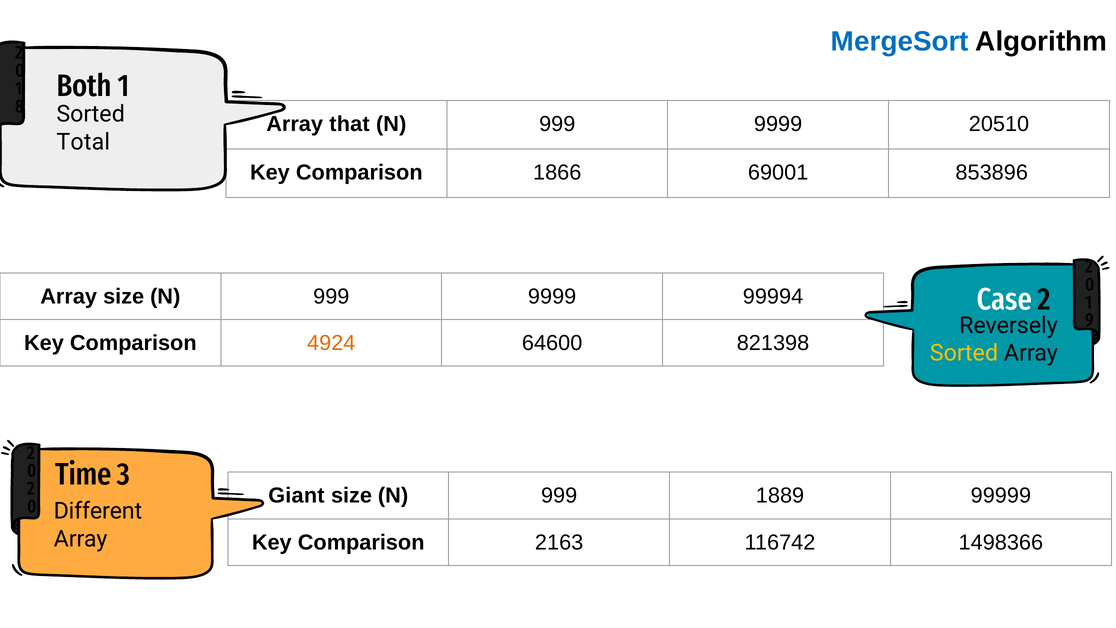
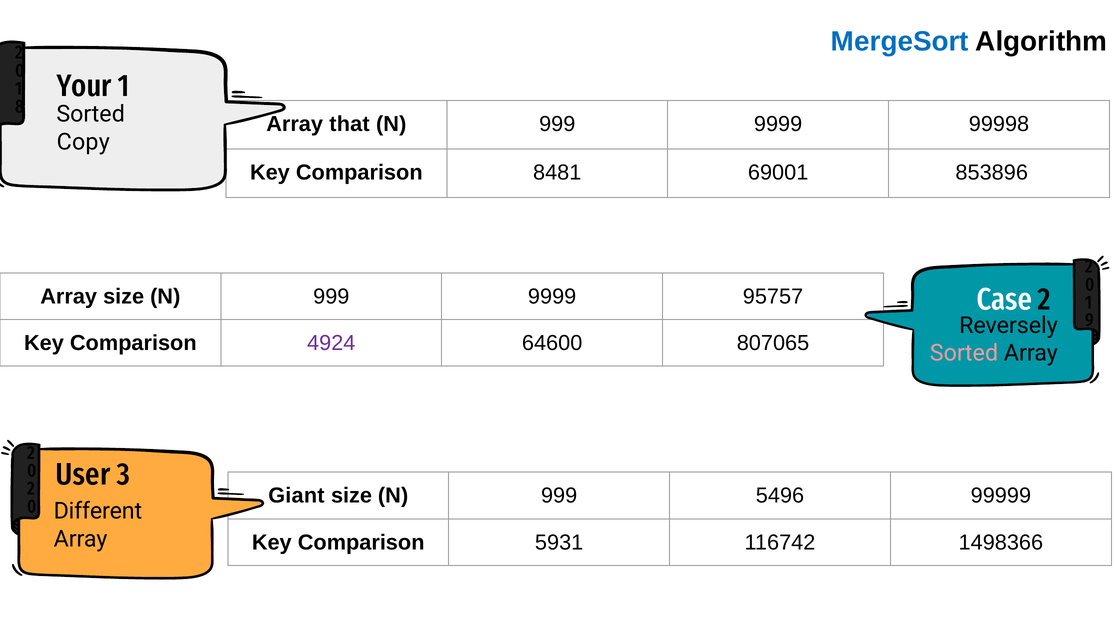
Both: Both -> Your
20510: 20510 -> 99998
Total: Total -> Copy
1866: 1866 -> 8481
99994: 99994 -> 95757
4924 colour: orange -> purple
821398: 821398 -> 807065
Sorted at (964, 353) colour: yellow -> pink
Time: Time -> User
1889: 1889 -> 5496
2163: 2163 -> 5931
